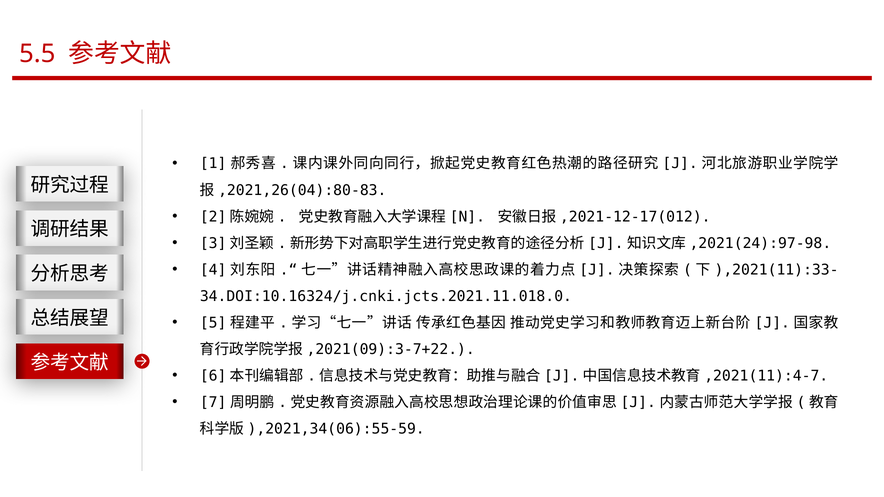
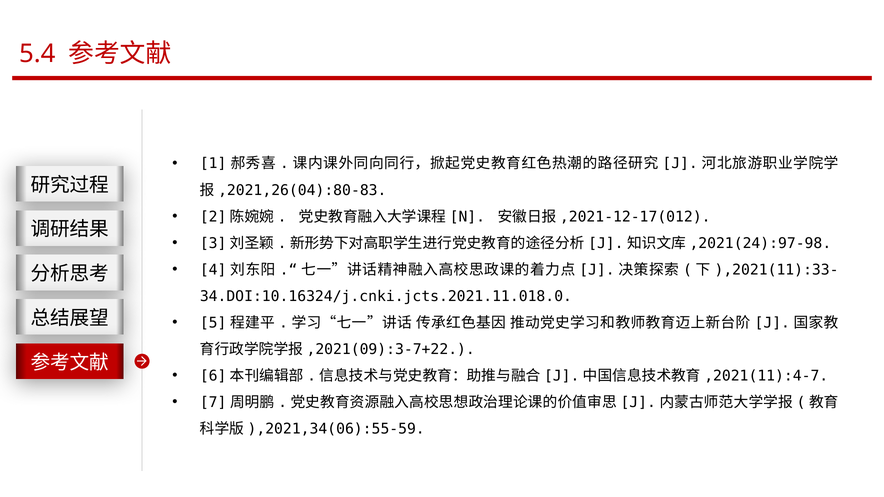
5.5: 5.5 -> 5.4
